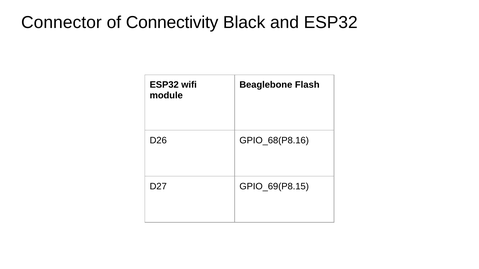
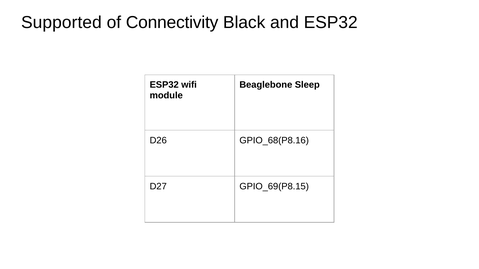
Connector: Connector -> Supported
Flash: Flash -> Sleep
